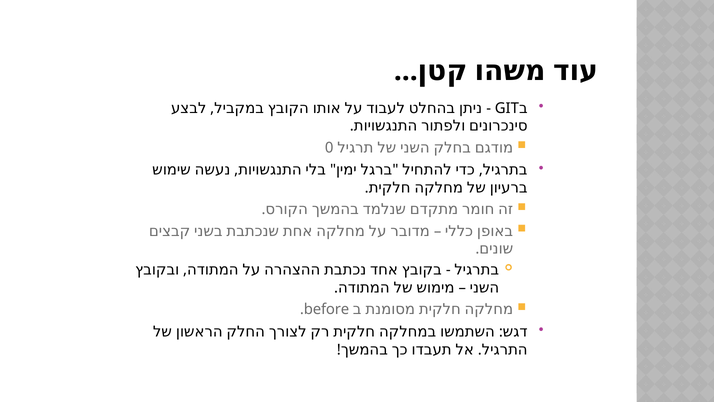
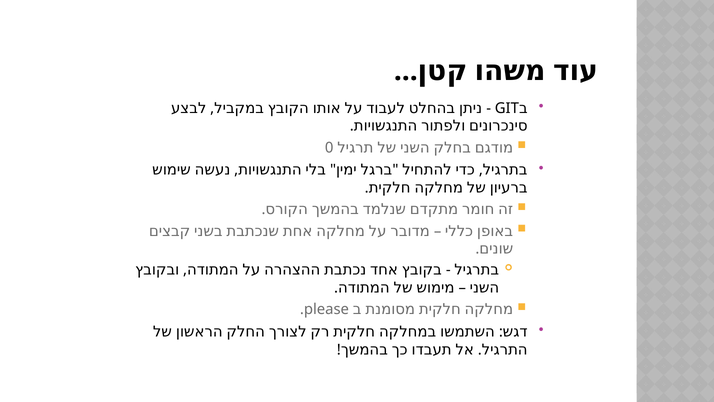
before: before -> please
